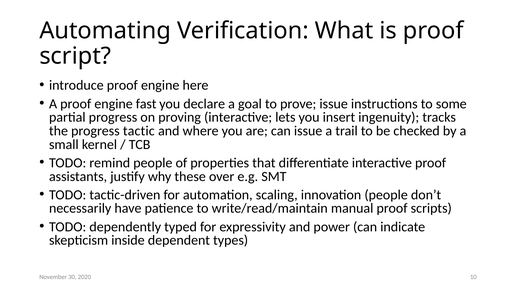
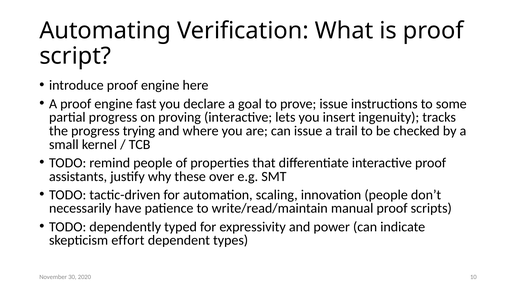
tactic: tactic -> trying
inside: inside -> effort
